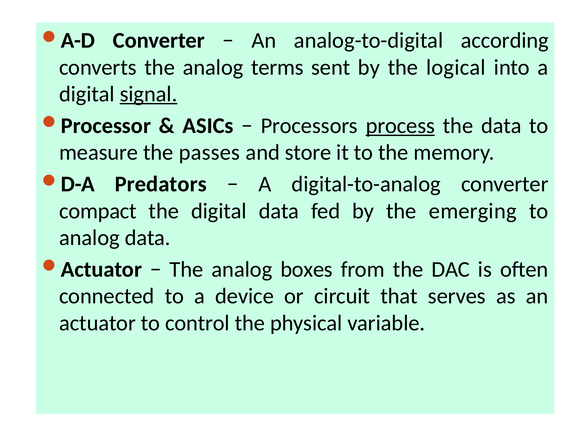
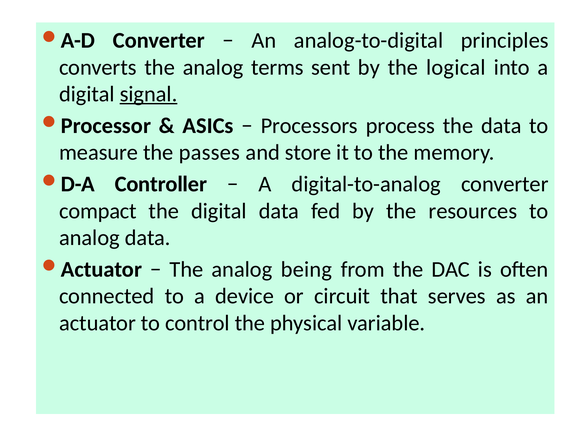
according: according -> principles
process underline: present -> none
Predators: Predators -> Controller
emerging: emerging -> resources
boxes: boxes -> being
